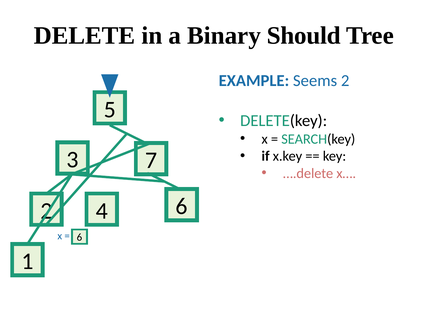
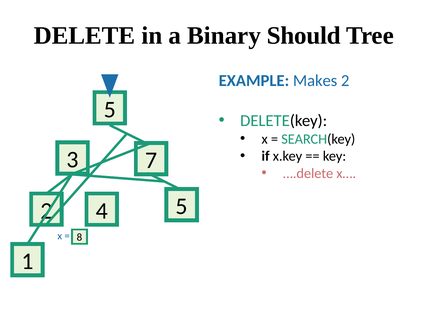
Seems: Seems -> Makes
6 at (182, 206): 6 -> 5
6 at (79, 237): 6 -> 8
